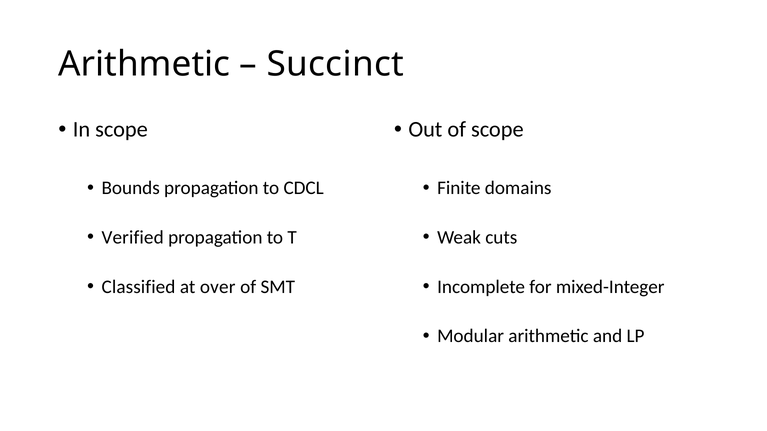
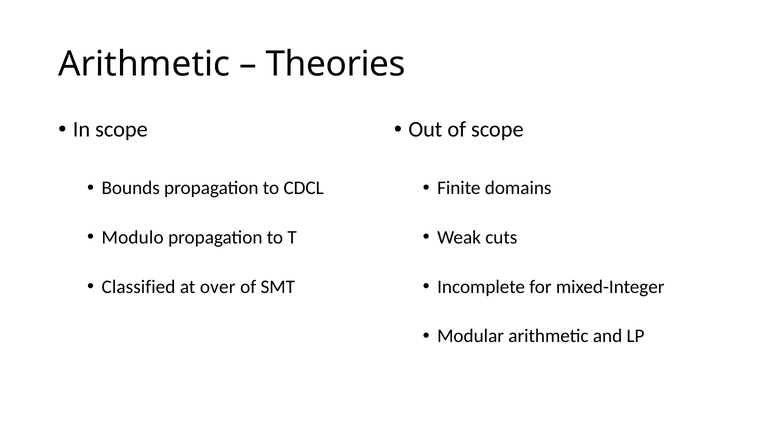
Succinct: Succinct -> Theories
Verified: Verified -> Modulo
